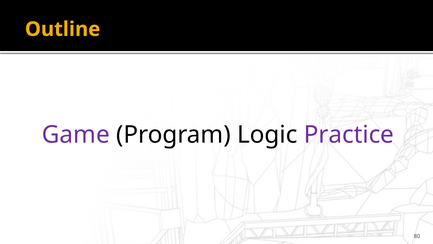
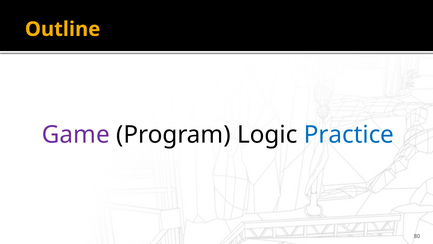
Practice colour: purple -> blue
